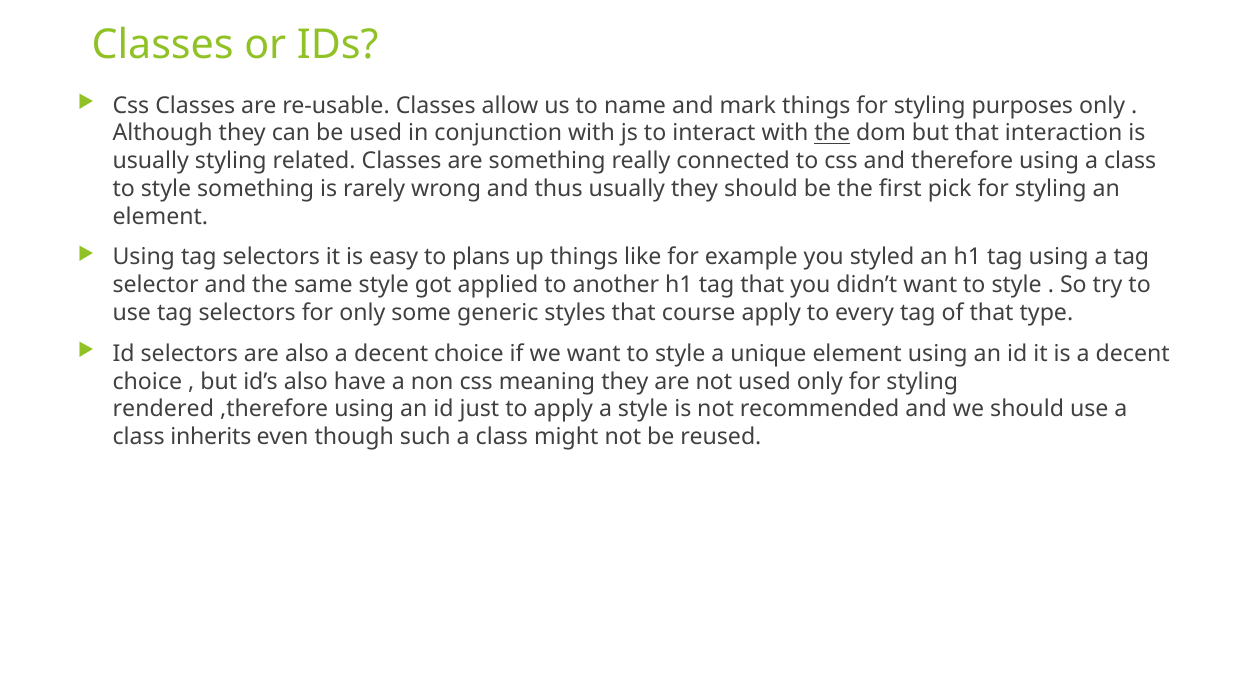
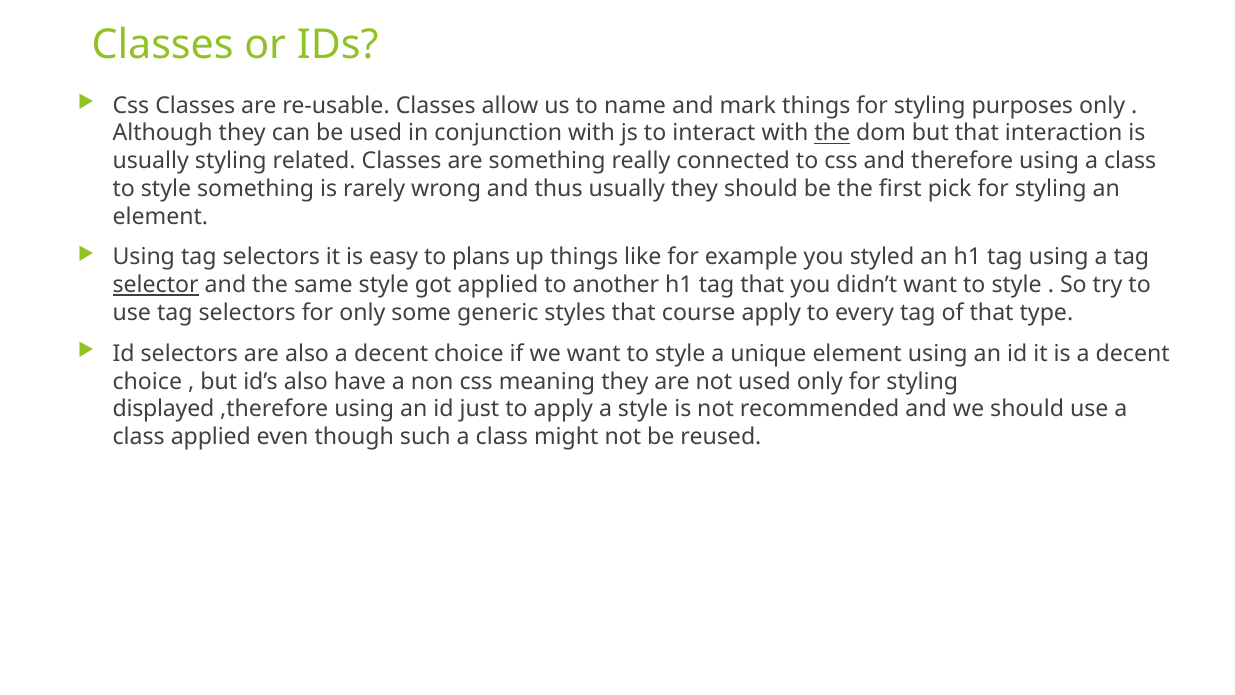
selector underline: none -> present
rendered: rendered -> displayed
class inherits: inherits -> applied
